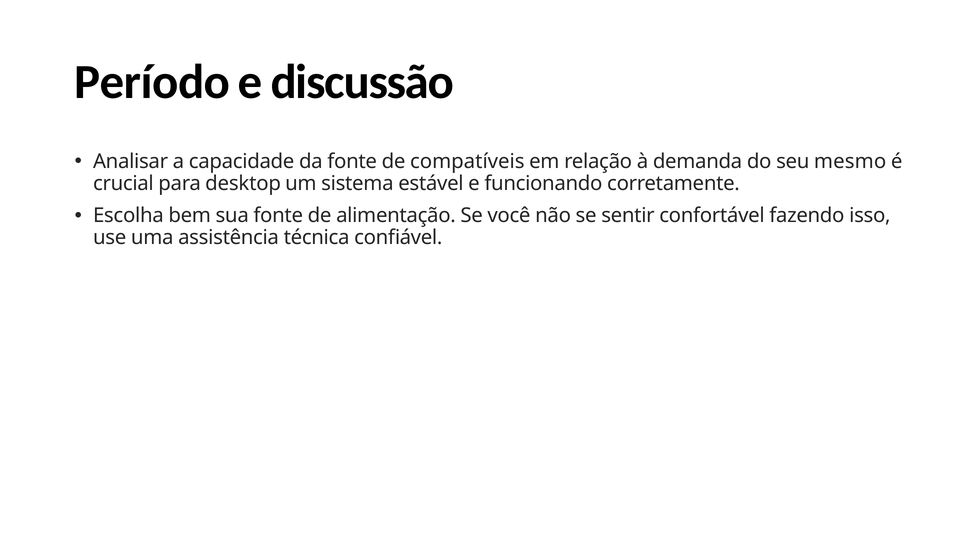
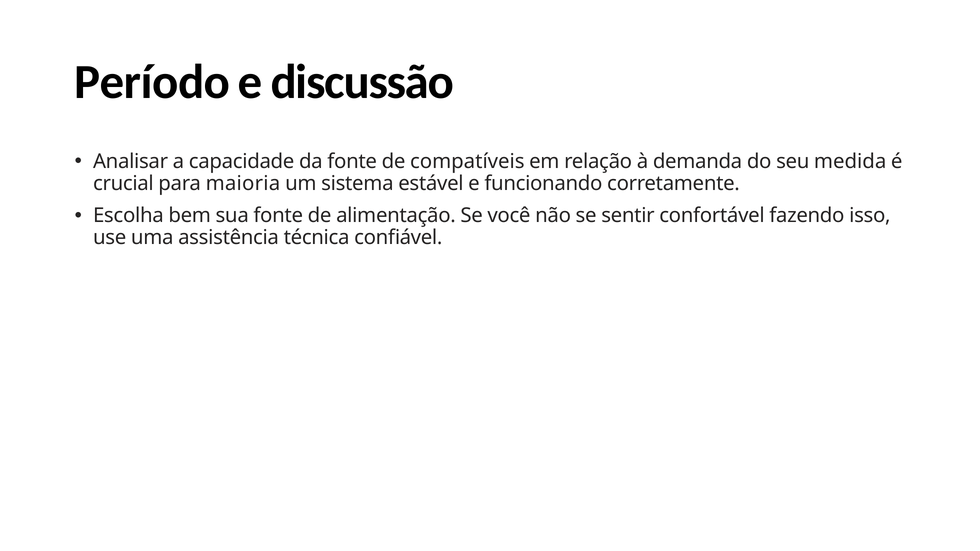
mesmo: mesmo -> medida
desktop: desktop -> maioria
